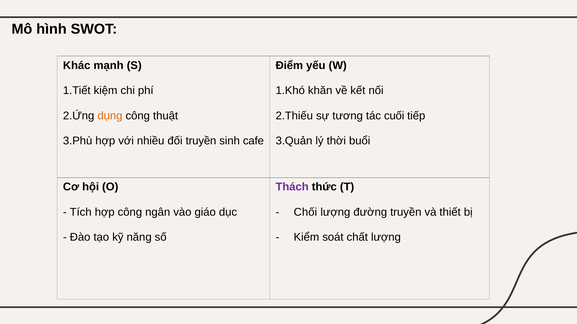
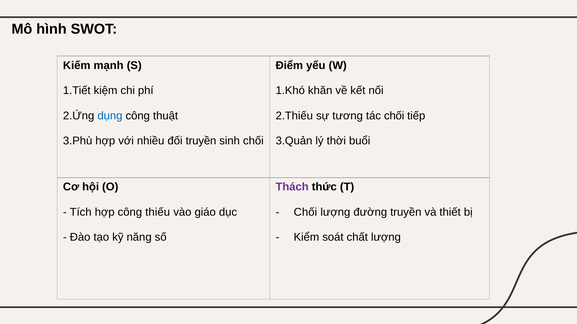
Khác: Khác -> Kiếm
dụng colour: orange -> blue
tác cuối: cuối -> chối
sinh cafe: cafe -> chối
ngân: ngân -> thiếu
